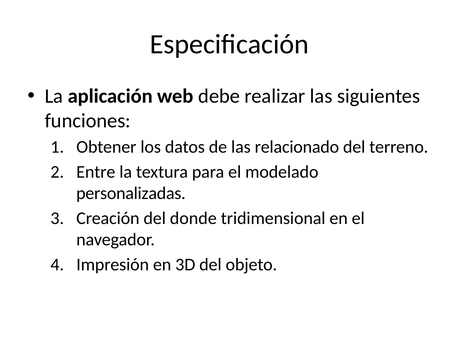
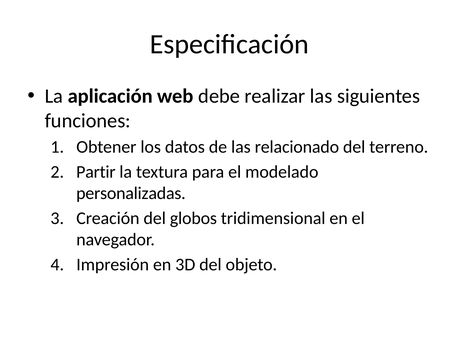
Entre: Entre -> Partir
donde: donde -> globos
